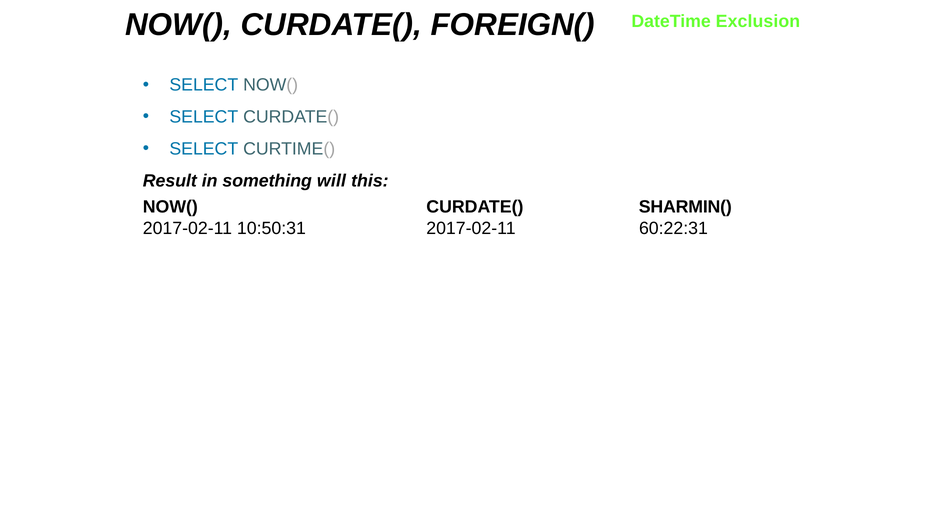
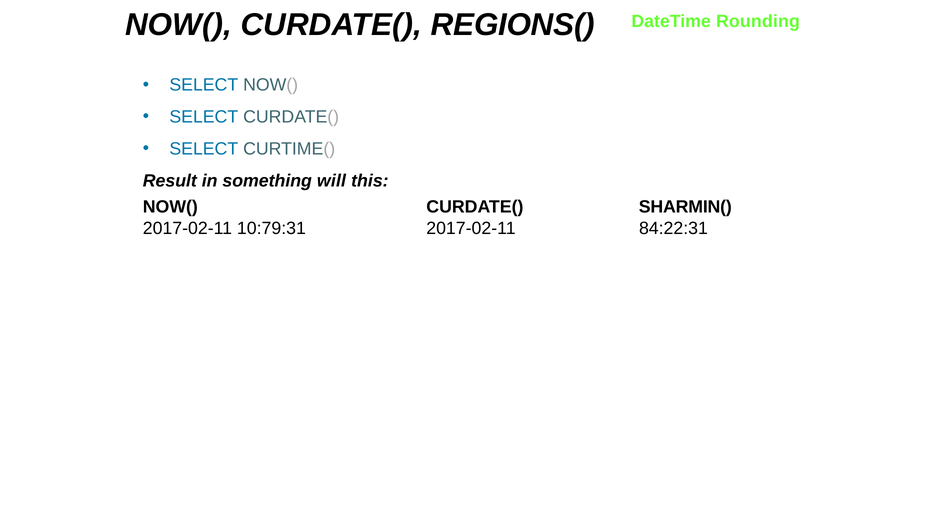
FOREIGN(: FOREIGN( -> REGIONS(
Exclusion: Exclusion -> Rounding
10:50:31: 10:50:31 -> 10:79:31
60:22:31: 60:22:31 -> 84:22:31
